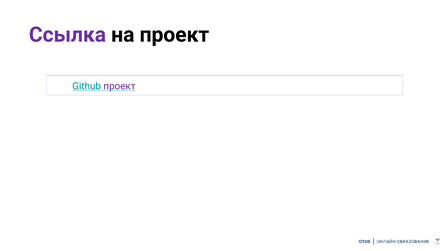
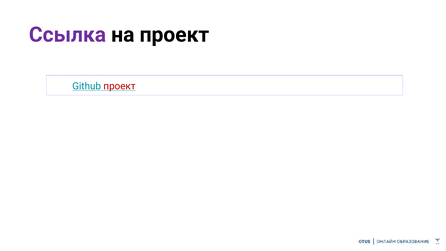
проект at (119, 86) colour: purple -> red
